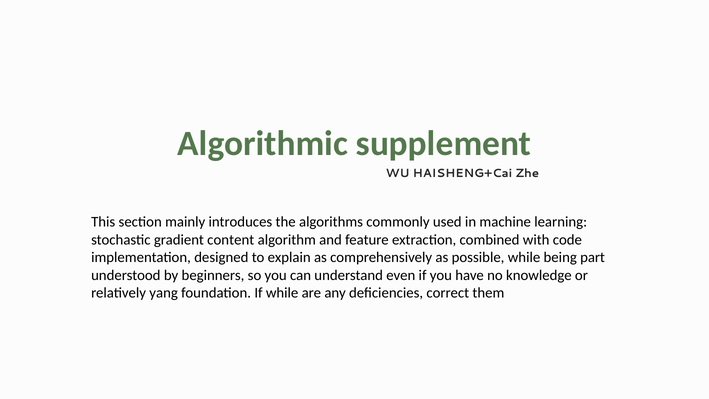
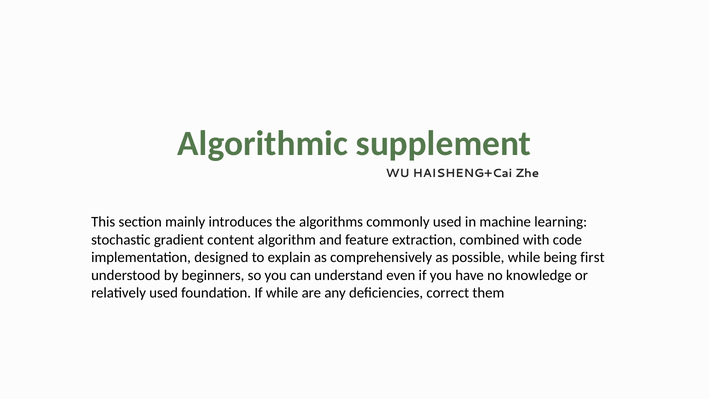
part: part -> first
relatively yang: yang -> used
